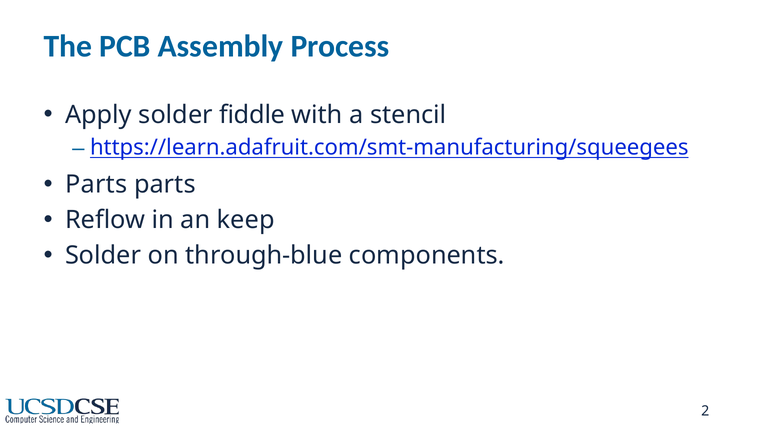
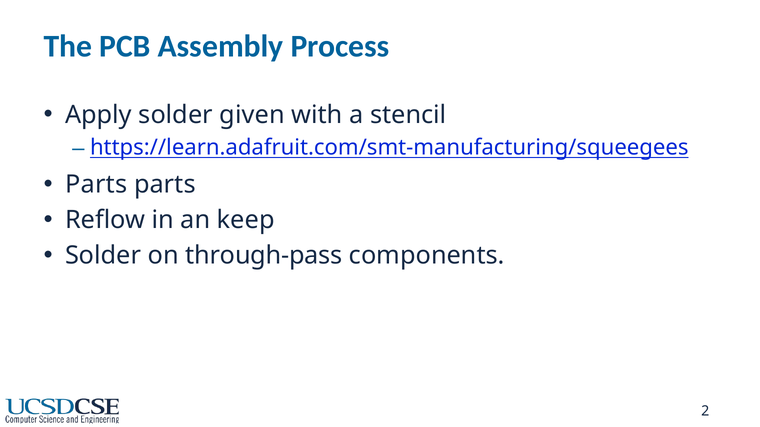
fiddle: fiddle -> given
through-blue: through-blue -> through-pass
